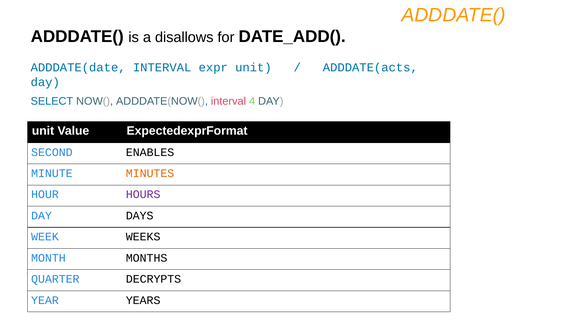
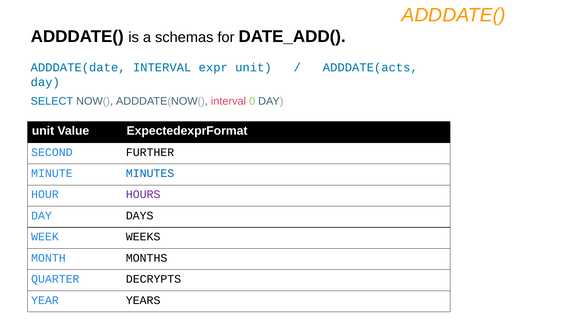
disallows: disallows -> schemas
4: 4 -> 0
ENABLES: ENABLES -> FURTHER
MINUTES colour: orange -> blue
